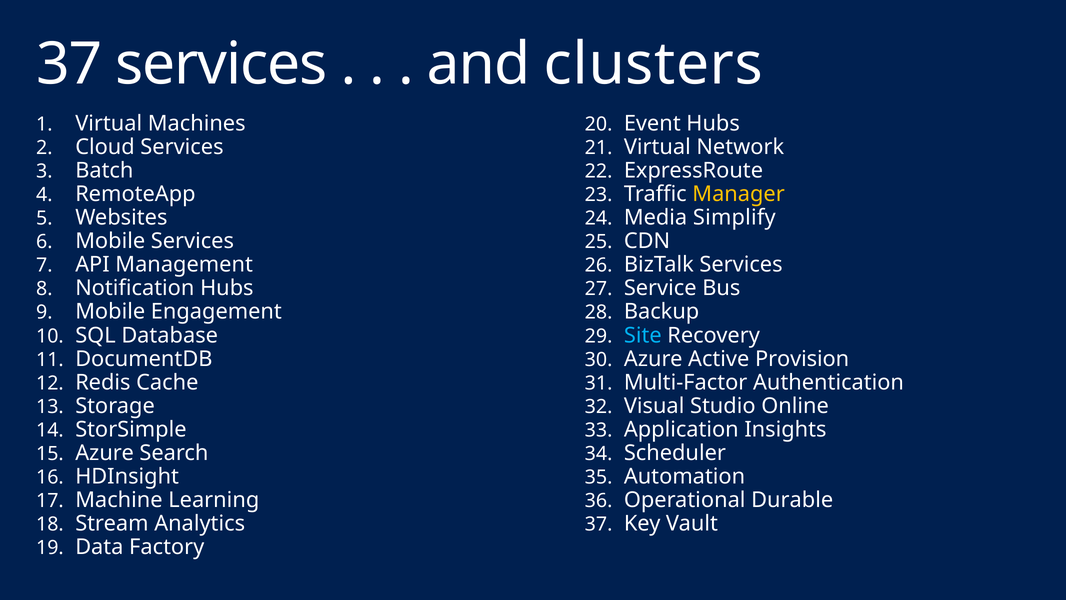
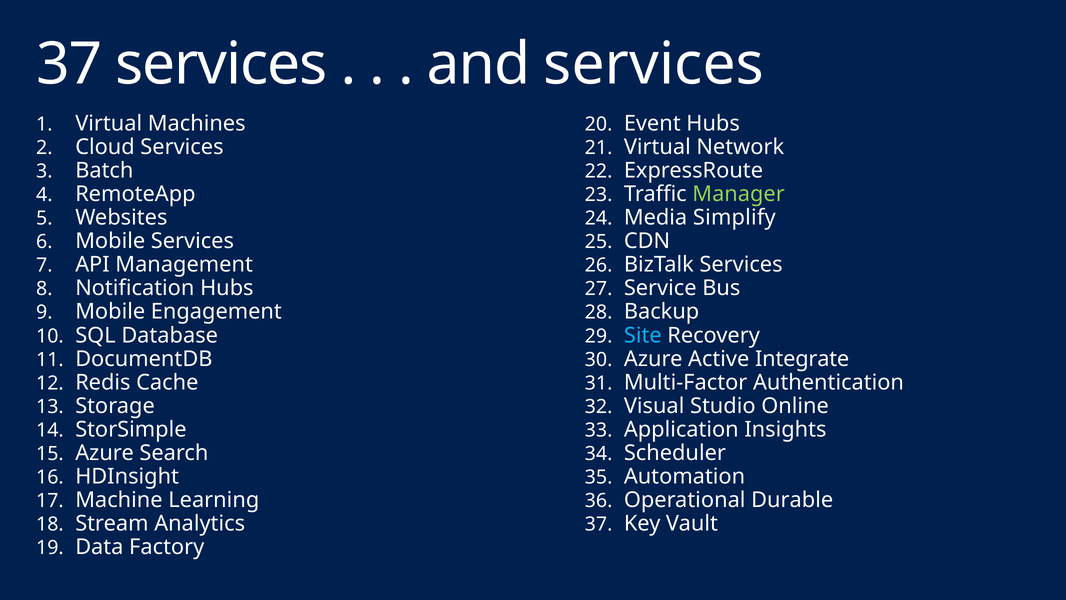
and clusters: clusters -> services
Manager colour: yellow -> light green
Provision: Provision -> Integrate
